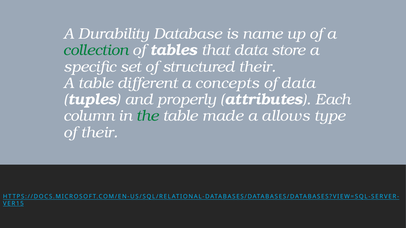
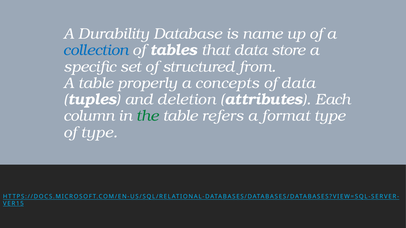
collection colour: green -> blue
structured their: their -> from
different: different -> properly
properly: properly -> deletion
made: made -> refers
allows: allows -> format
of their: their -> type
